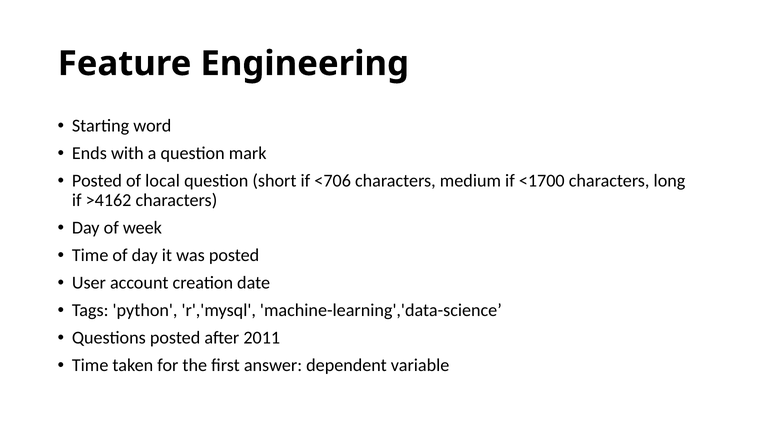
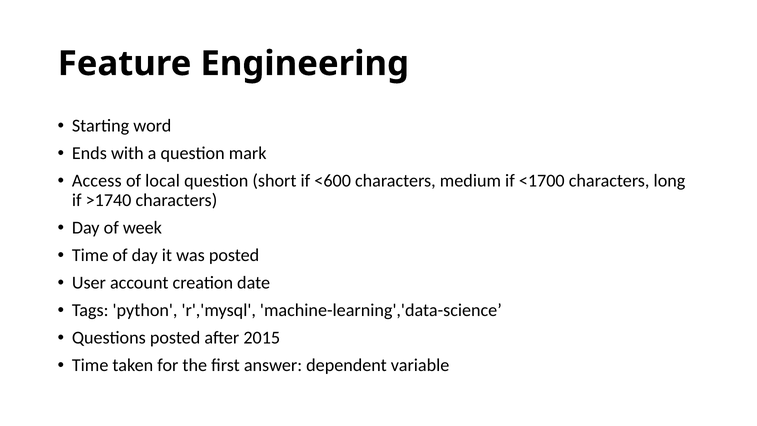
Posted at (97, 181): Posted -> Access
<706: <706 -> <600
>4162: >4162 -> >1740
2011: 2011 -> 2015
